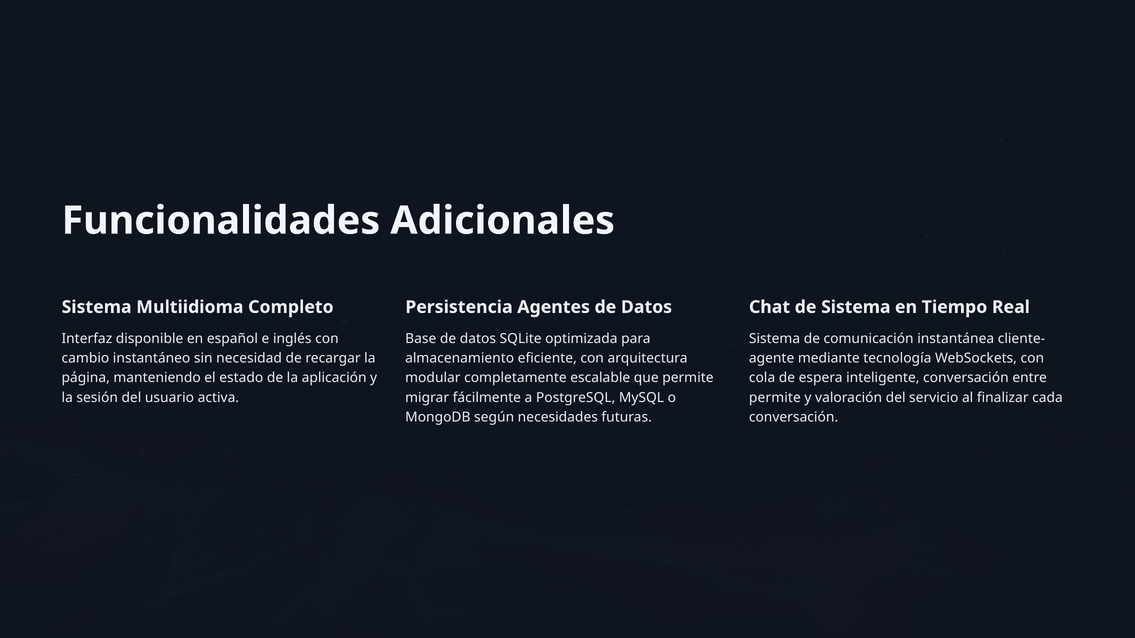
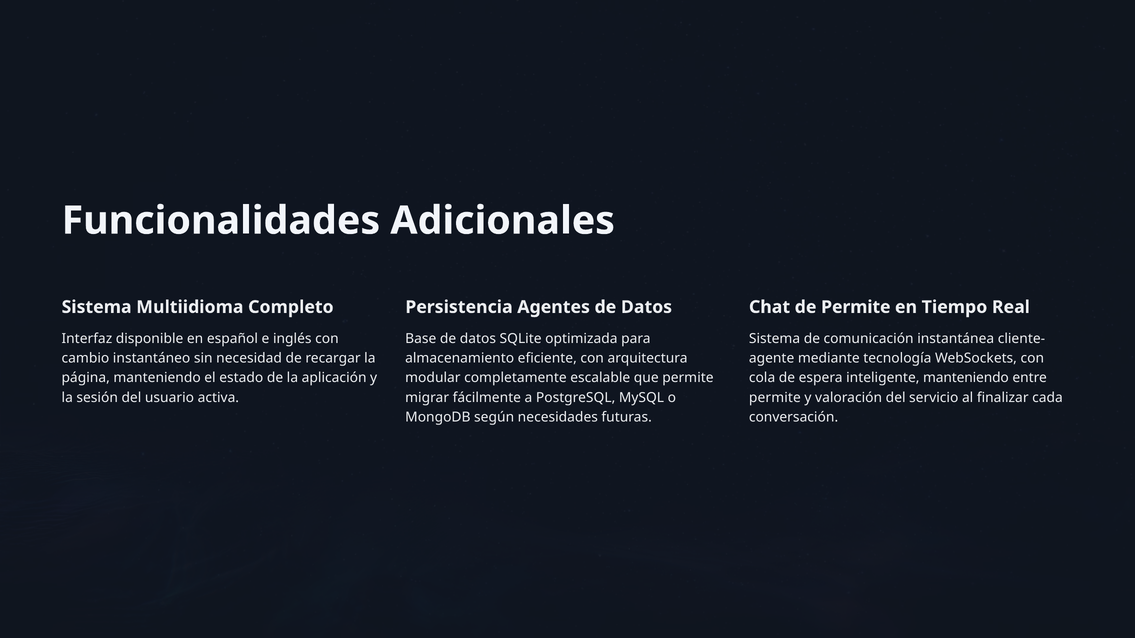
de Sistema: Sistema -> Permite
inteligente conversación: conversación -> manteniendo
